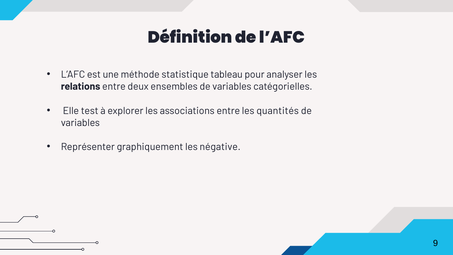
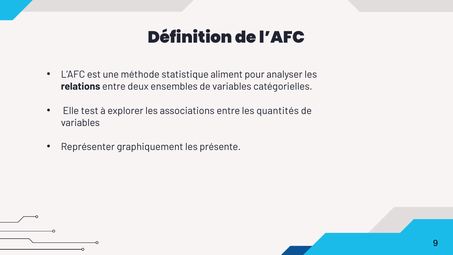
tableau: tableau -> aliment
négative: négative -> présente
